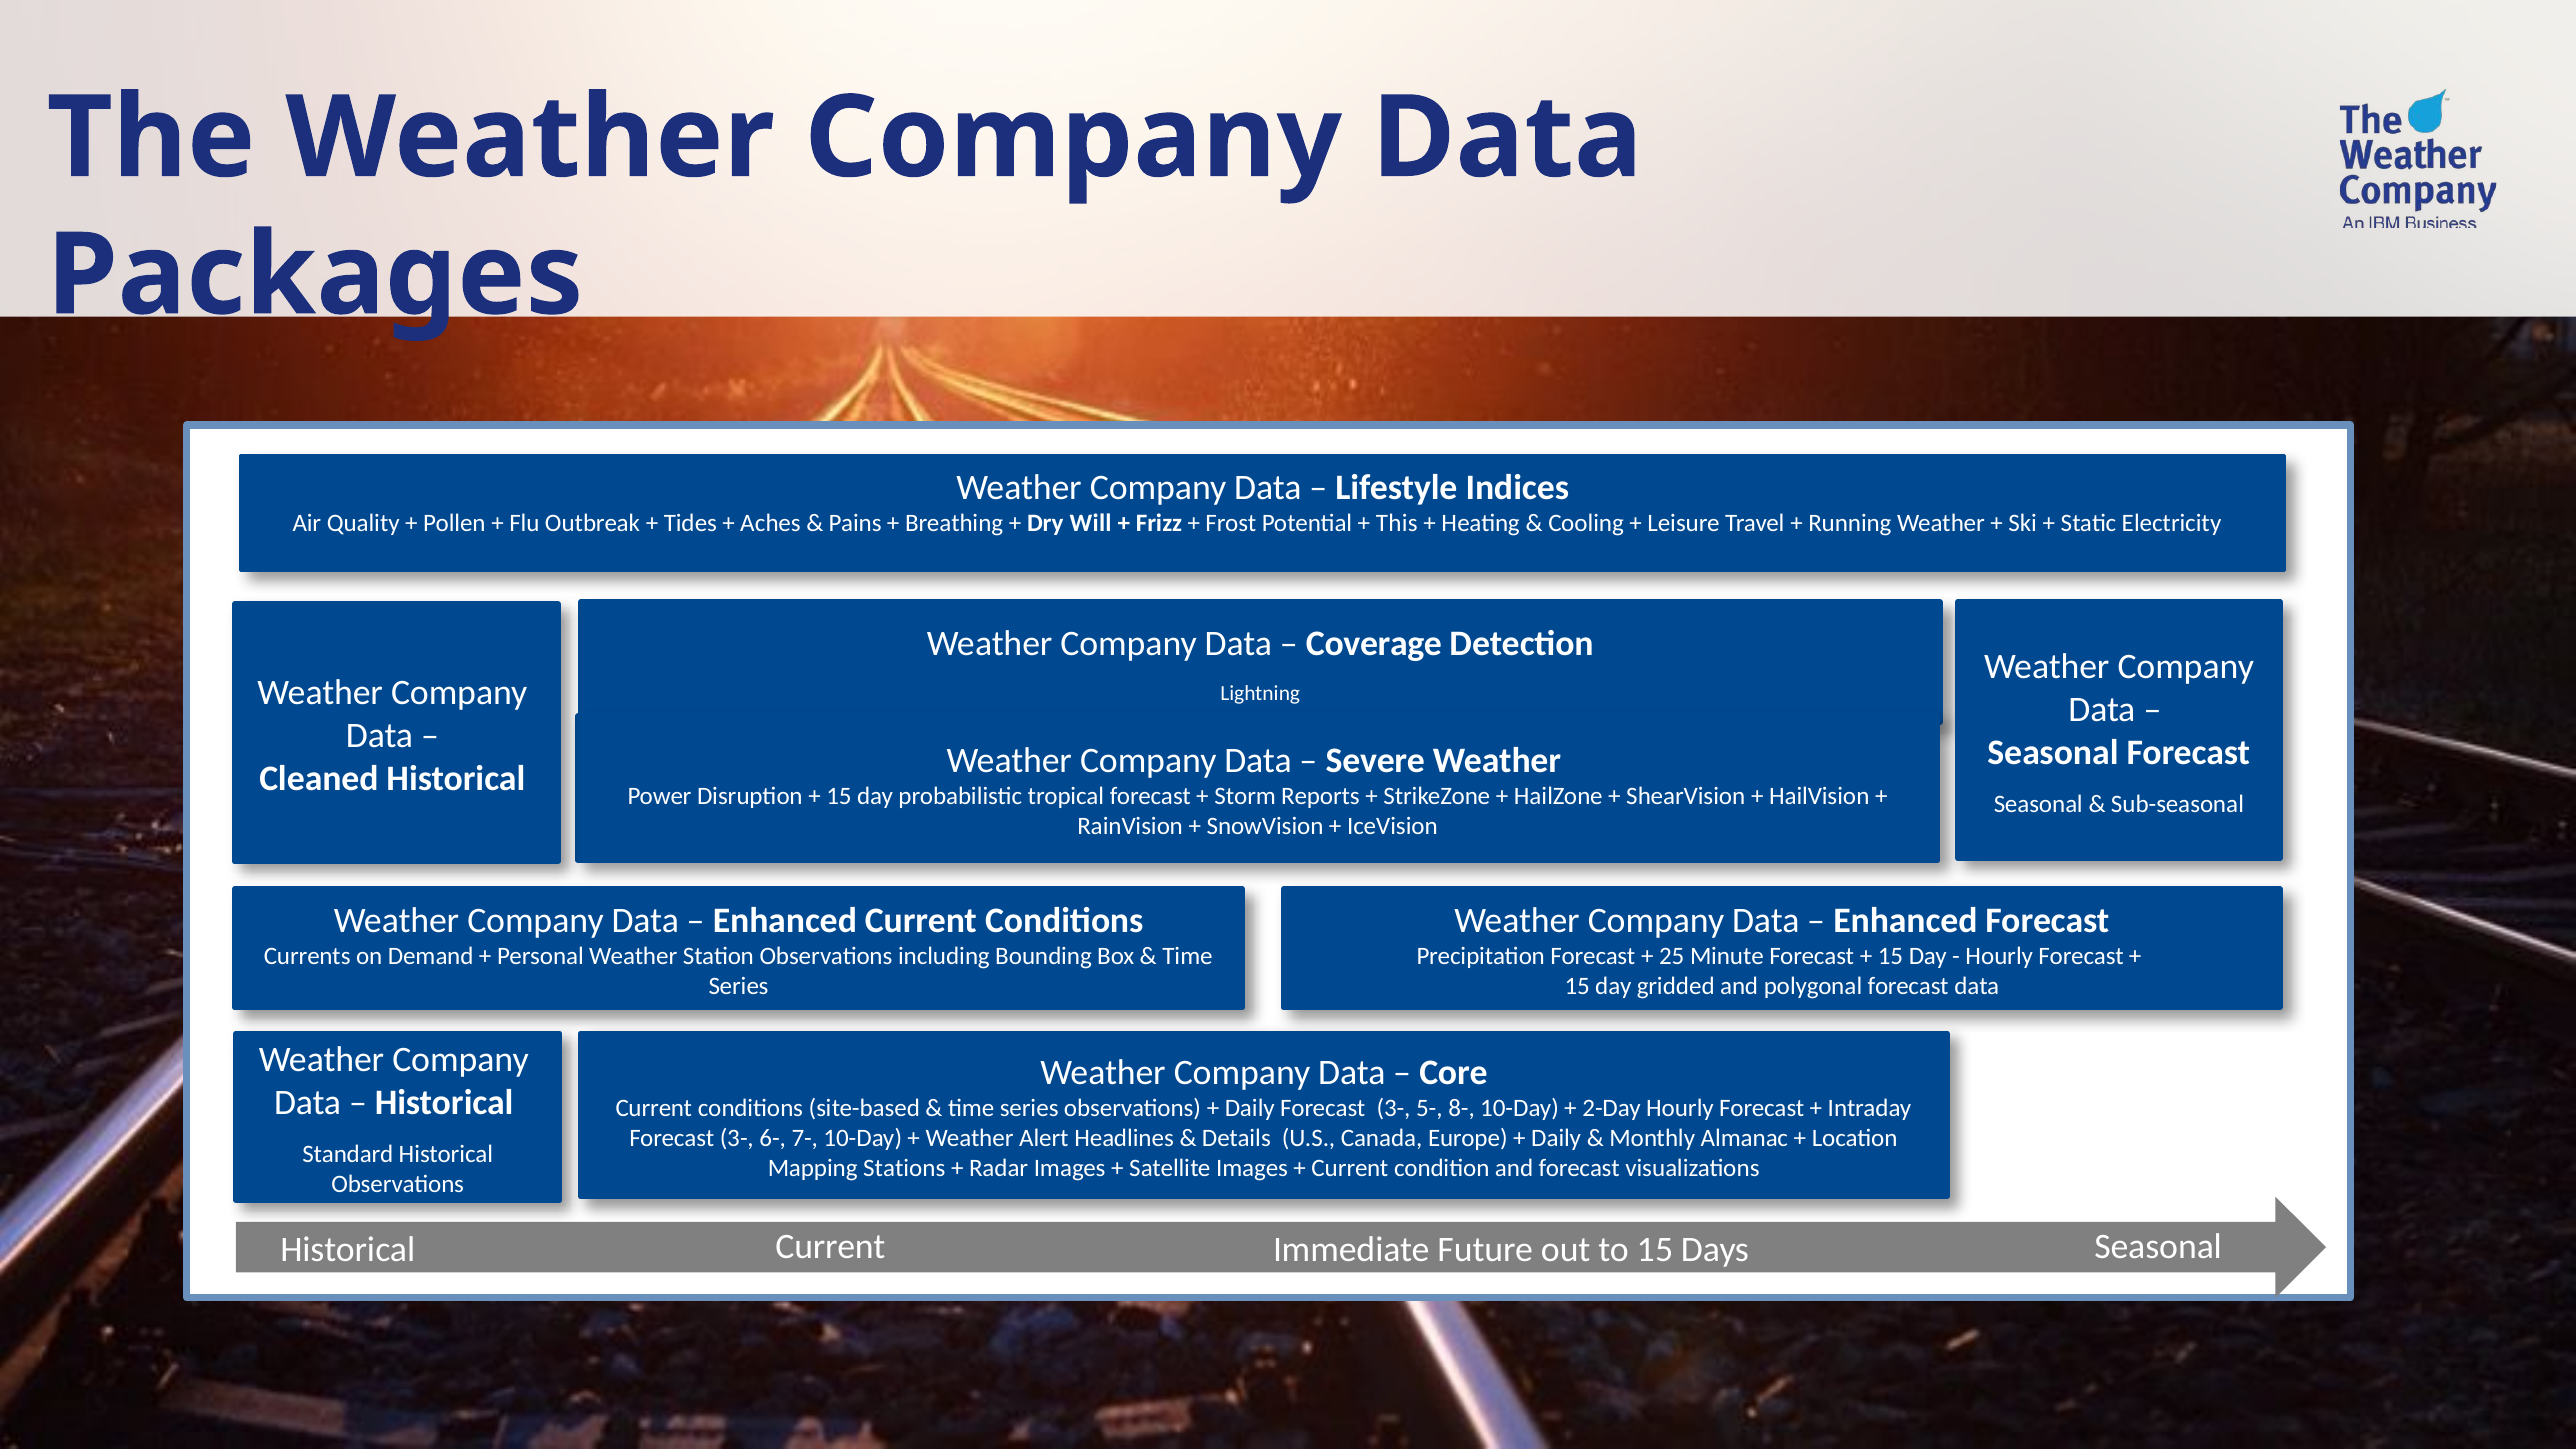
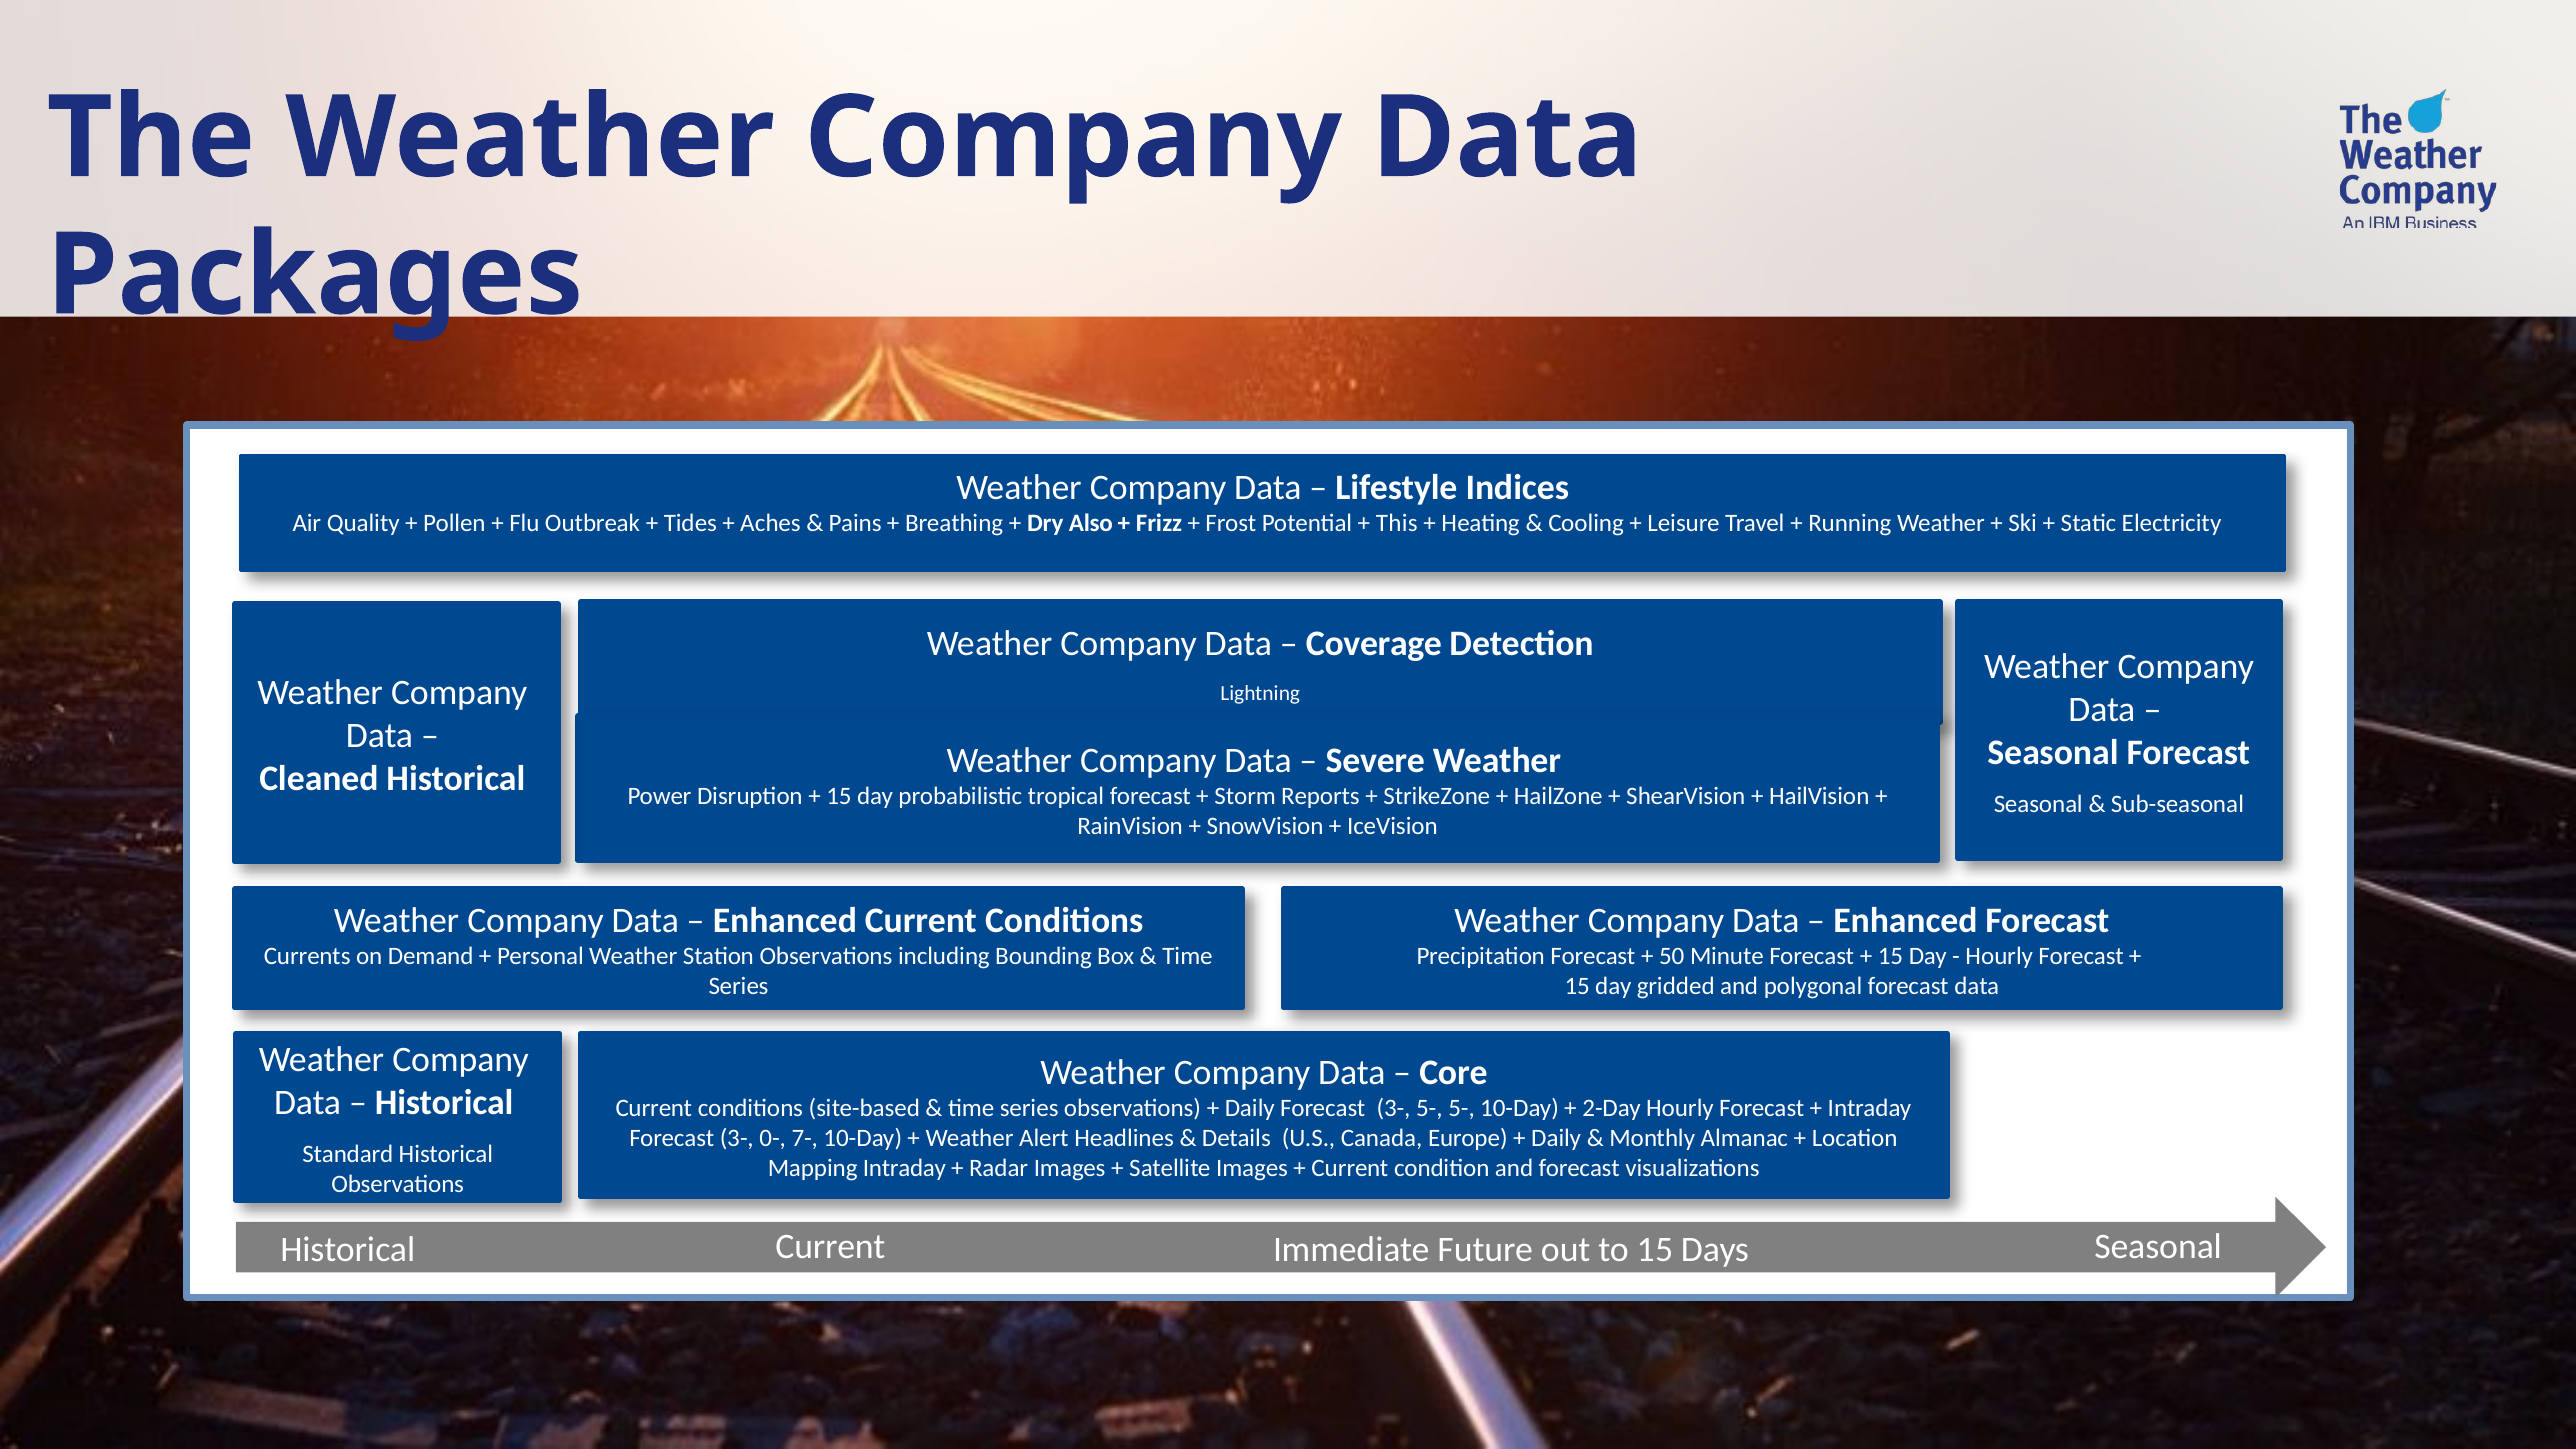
Will: Will -> Also
25: 25 -> 50
5- 8-: 8- -> 5-
6-: 6- -> 0-
Mapping Stations: Stations -> Intraday
